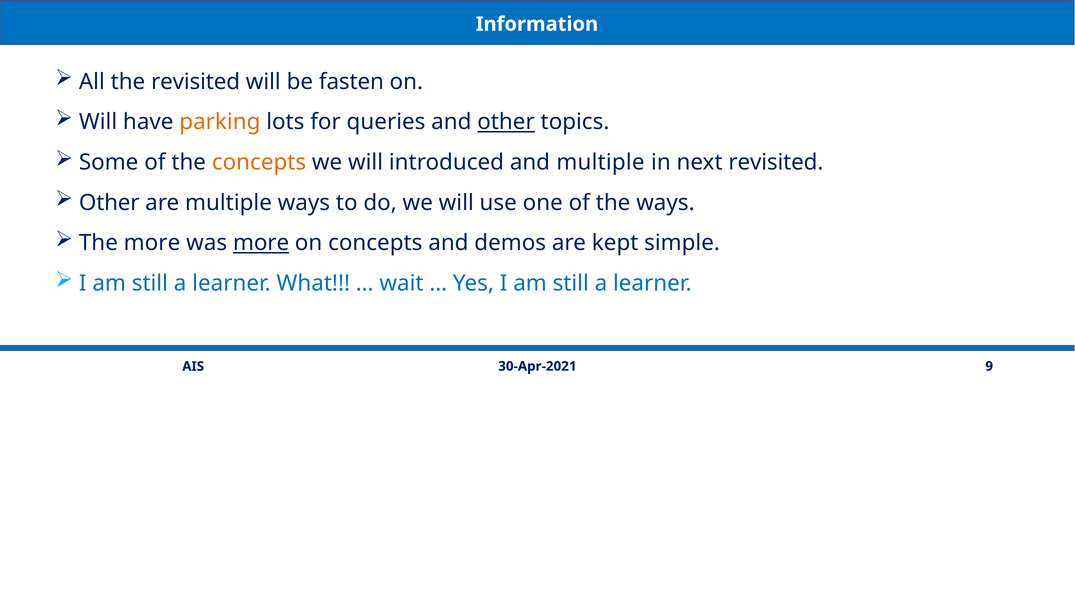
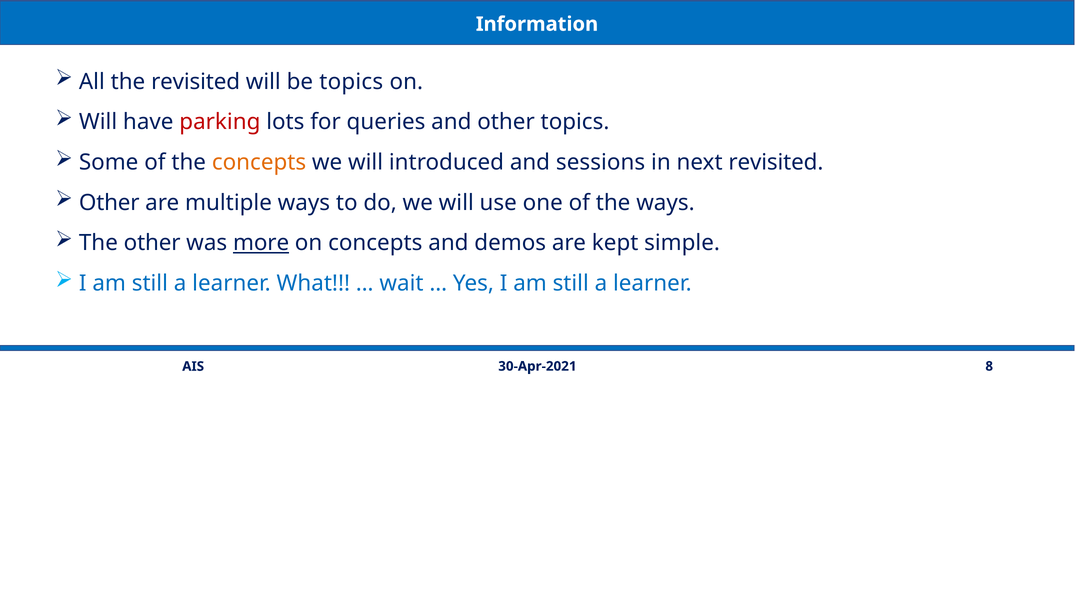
be fasten: fasten -> topics
parking colour: orange -> red
other at (506, 122) underline: present -> none
and multiple: multiple -> sessions
The more: more -> other
9: 9 -> 8
